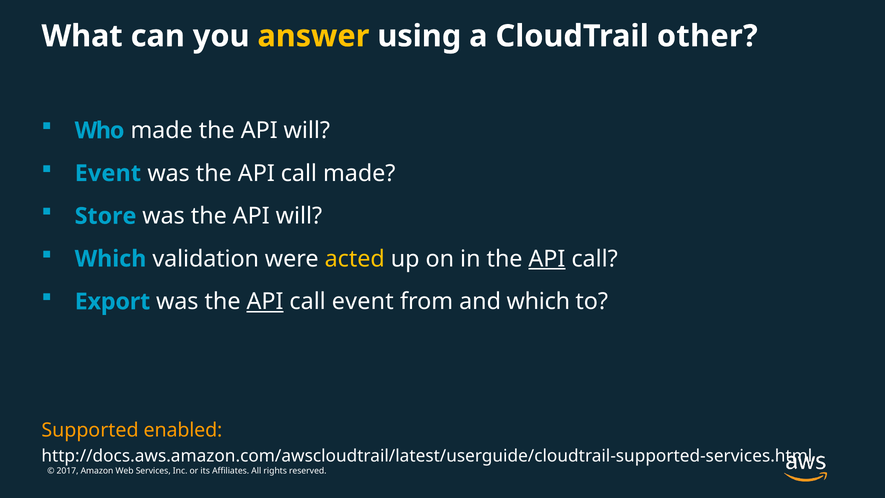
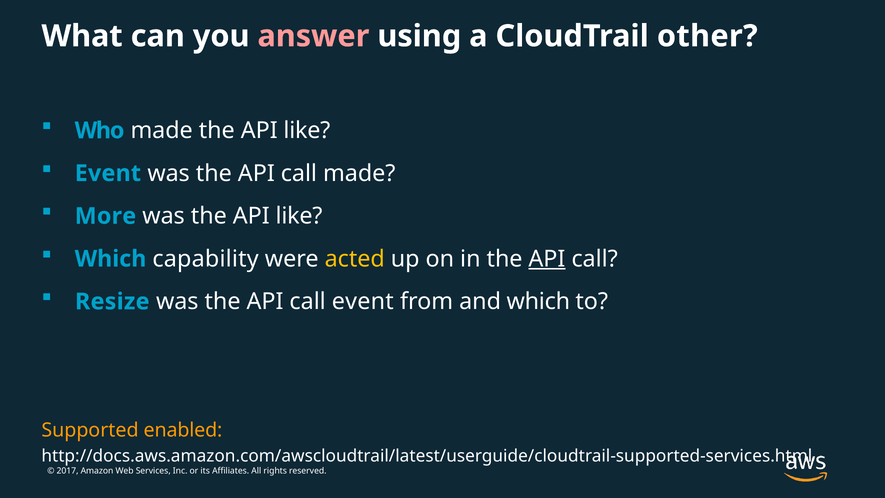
answer colour: yellow -> pink
made the API will: will -> like
Store: Store -> More
was the API will: will -> like
validation: validation -> capability
Export: Export -> Resize
API at (265, 302) underline: present -> none
